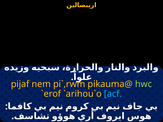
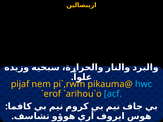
hwc colour: light green -> light blue
